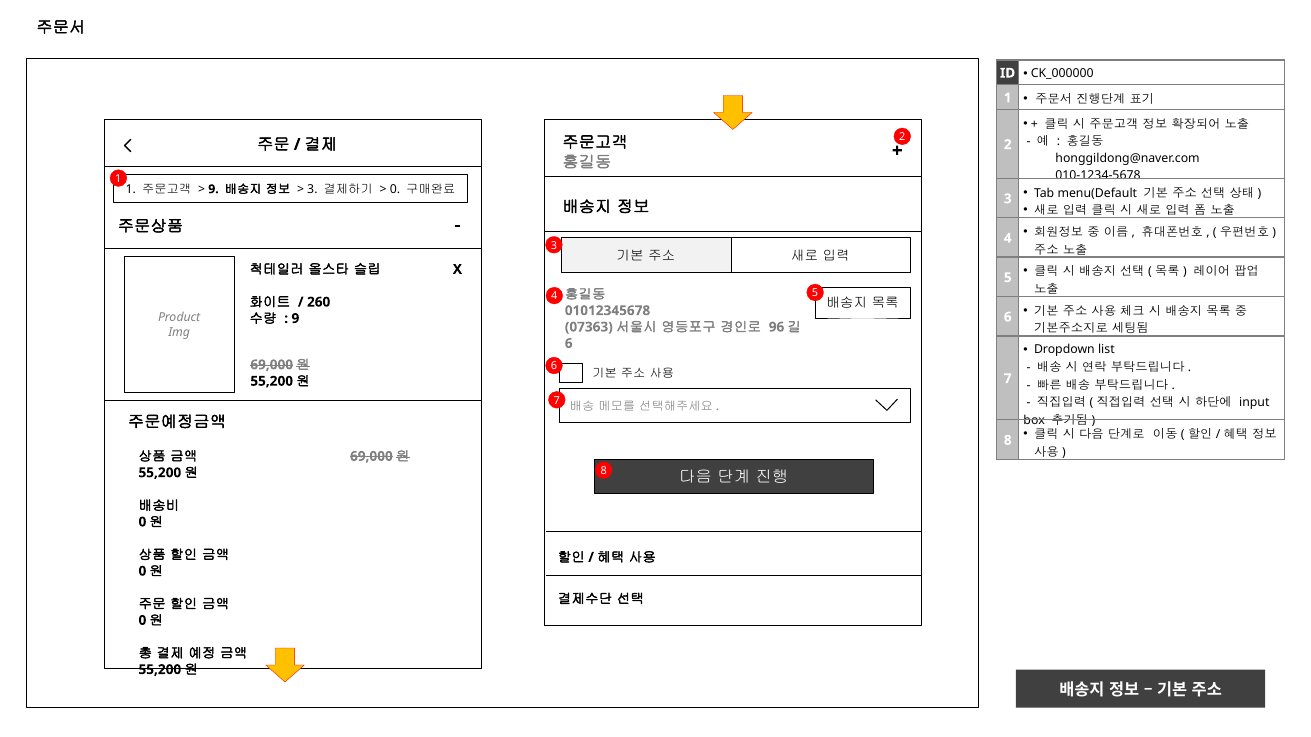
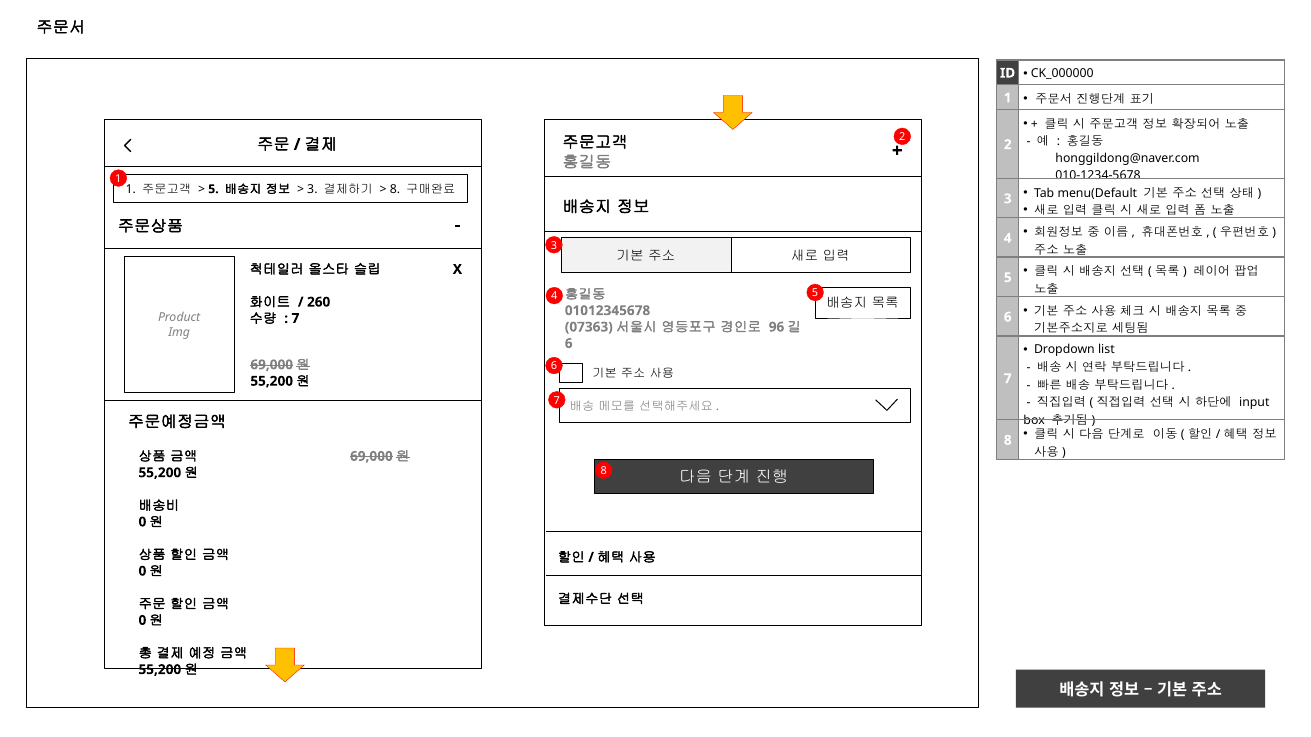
9 at (213, 189): 9 -> 5
0 at (395, 189): 0 -> 8
9 at (295, 319): 9 -> 7
